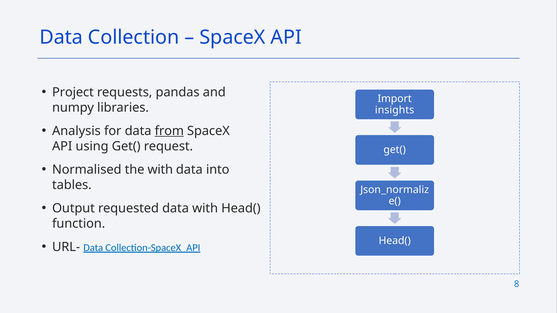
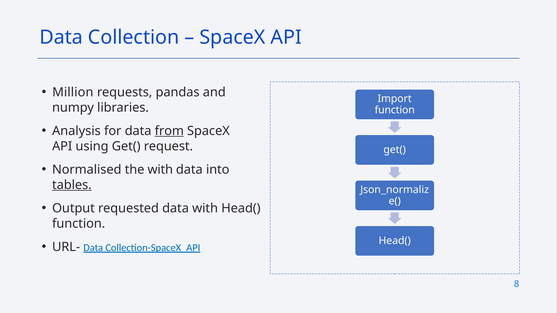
Project: Project -> Million
insights at (395, 110): insights -> function
tables underline: none -> present
